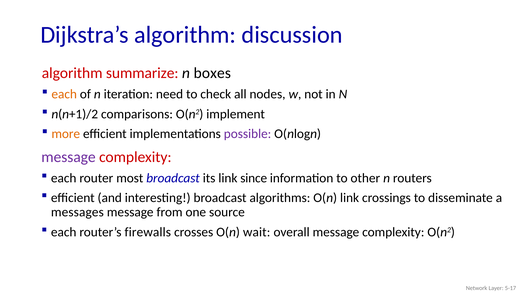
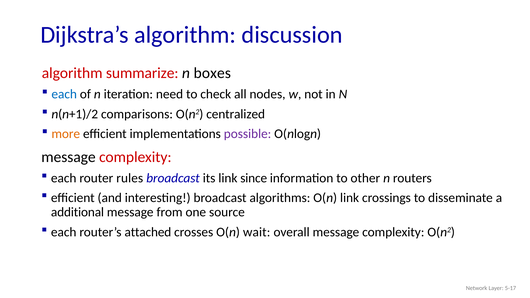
each at (64, 94) colour: orange -> blue
implement: implement -> centralized
message at (68, 157) colour: purple -> black
most: most -> rules
messages: messages -> additional
firewalls: firewalls -> attached
